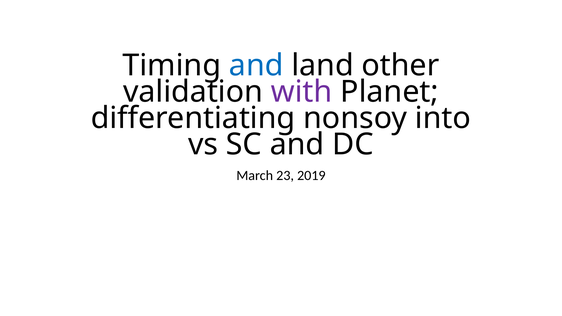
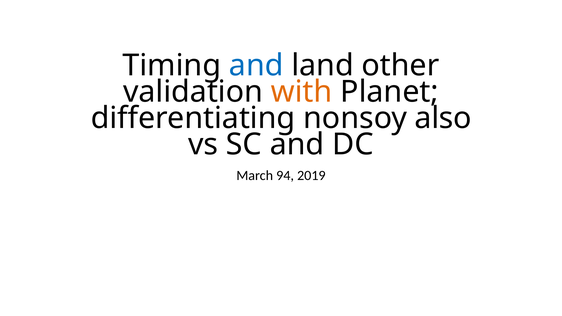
with colour: purple -> orange
into: into -> also
23: 23 -> 94
